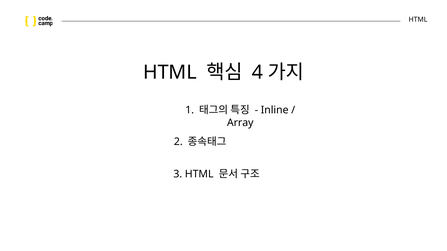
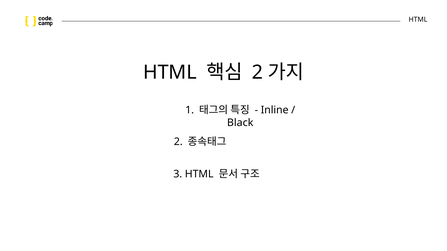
4 at (257, 72): 4 -> 2
Array: Array -> Black
